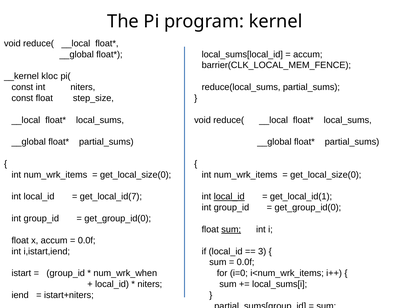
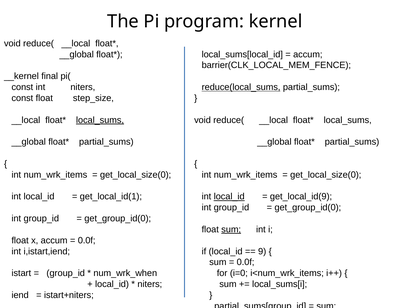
kloc: kloc -> final
reduce(local_sums underline: none -> present
local_sums at (100, 120) underline: none -> present
get_local_id(7: get_local_id(7 -> get_local_id(1
get_local_id(1: get_local_id(1 -> get_local_id(9
3: 3 -> 9
